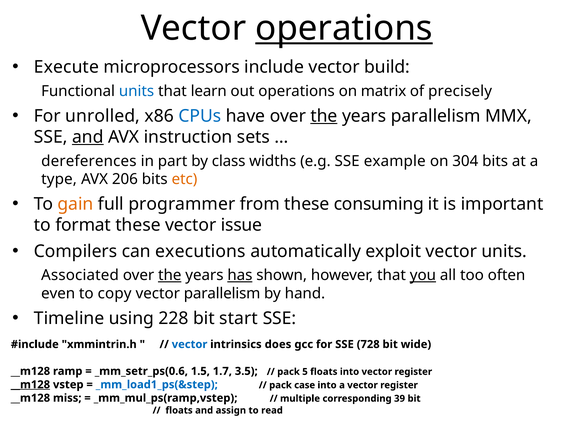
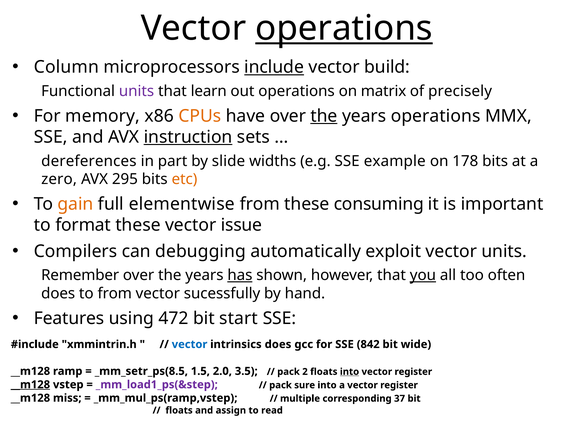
Execute: Execute -> Column
include underline: none -> present
units at (137, 91) colour: blue -> purple
unrolled: unrolled -> memory
CPUs colour: blue -> orange
years parallelism: parallelism -> operations
and at (88, 137) underline: present -> none
instruction underline: none -> present
class: class -> slide
304: 304 -> 178
type: type -> zero
206: 206 -> 295
programmer: programmer -> elementwise
executions: executions -> debugging
Associated: Associated -> Remember
the at (170, 275) underline: present -> none
even at (58, 293): even -> does
to copy: copy -> from
vector parallelism: parallelism -> sucessfully
Timeline: Timeline -> Features
228: 228 -> 472
728: 728 -> 842
_mm_setr_ps(0.6: _mm_setr_ps(0.6 -> _mm_setr_ps(8.5
1.7: 1.7 -> 2.0
5: 5 -> 2
into at (350, 371) underline: none -> present
_mm_load1_ps(&step colour: blue -> purple
case: case -> sure
39: 39 -> 37
